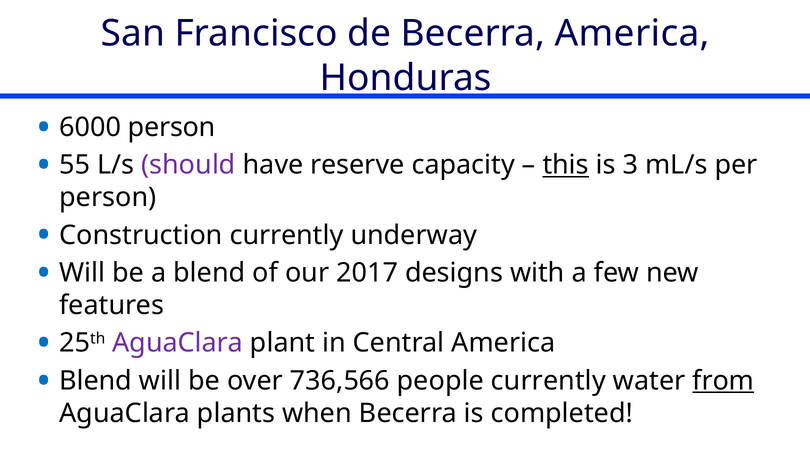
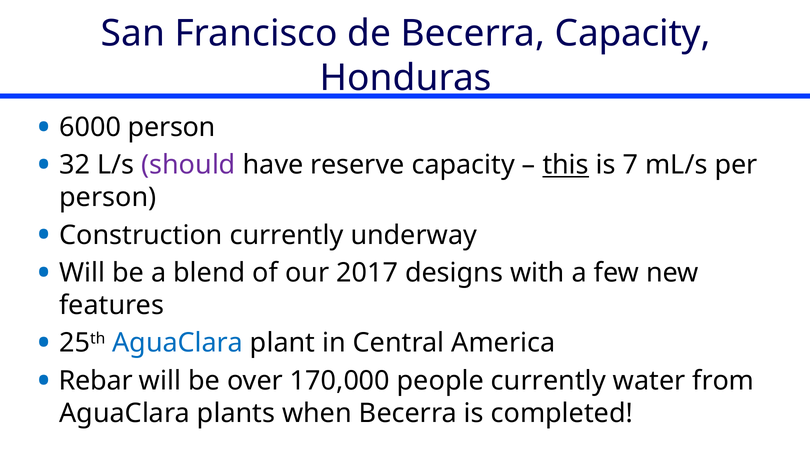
Becerra America: America -> Capacity
55: 55 -> 32
3: 3 -> 7
AguaClara at (178, 344) colour: purple -> blue
Blend at (96, 381): Blend -> Rebar
736,566: 736,566 -> 170,000
from underline: present -> none
